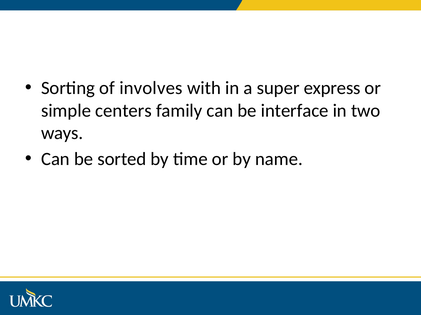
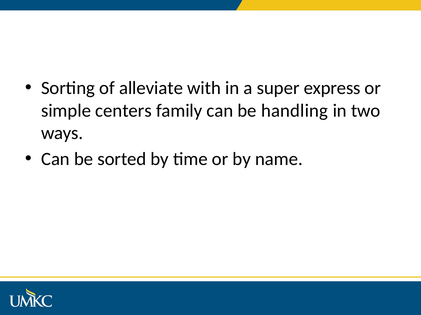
involves: involves -> alleviate
interface: interface -> handling
